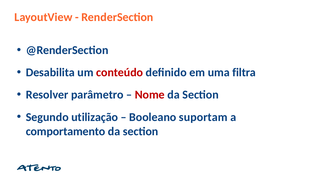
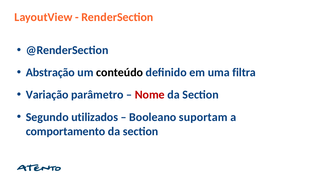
Desabilita: Desabilita -> Abstração
conteúdo colour: red -> black
Resolver: Resolver -> Variação
utilização: utilização -> utilizados
